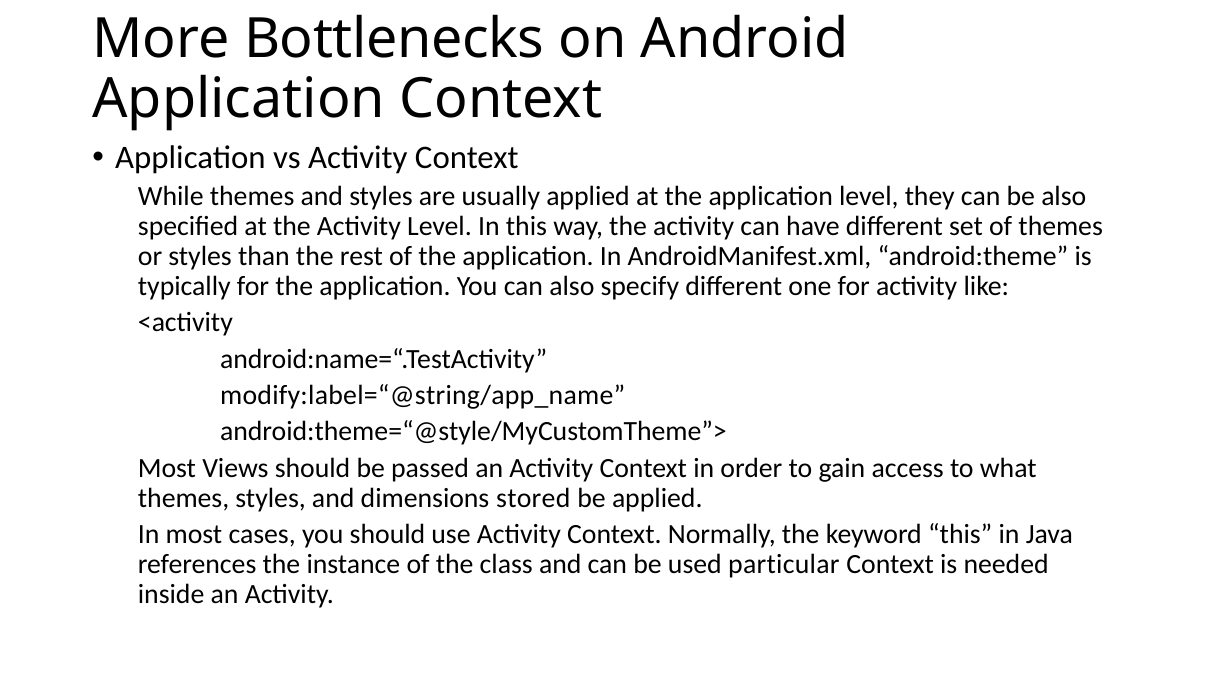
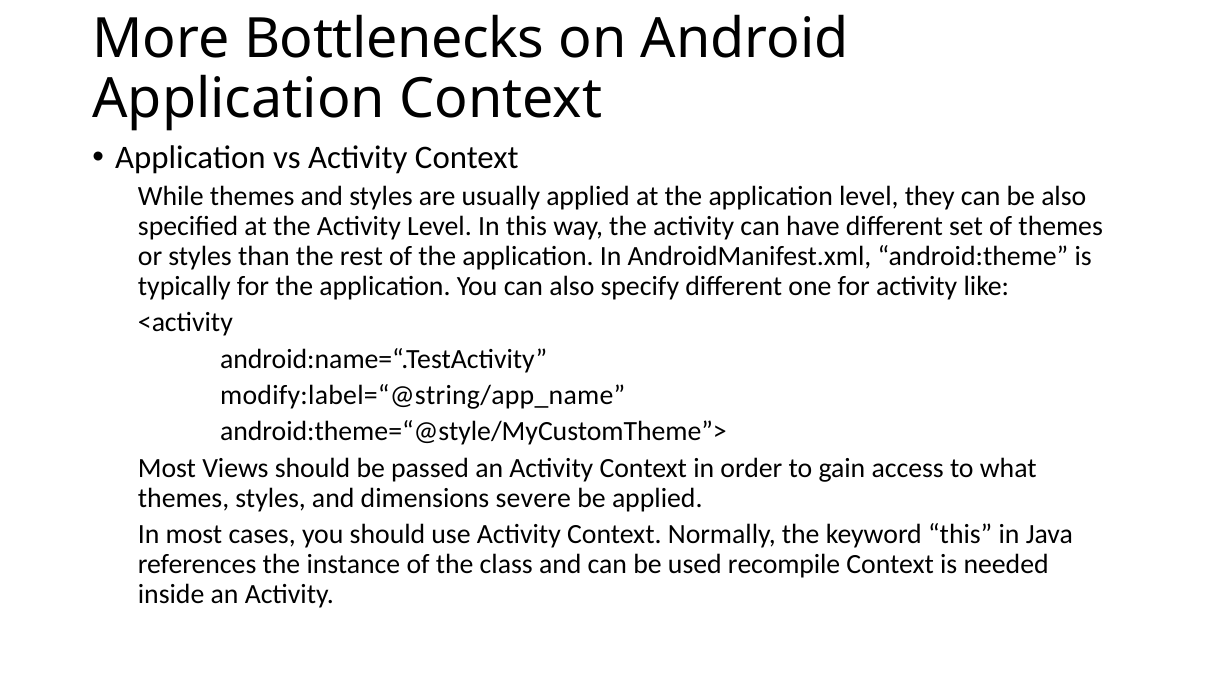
stored: stored -> severe
particular: particular -> recompile
